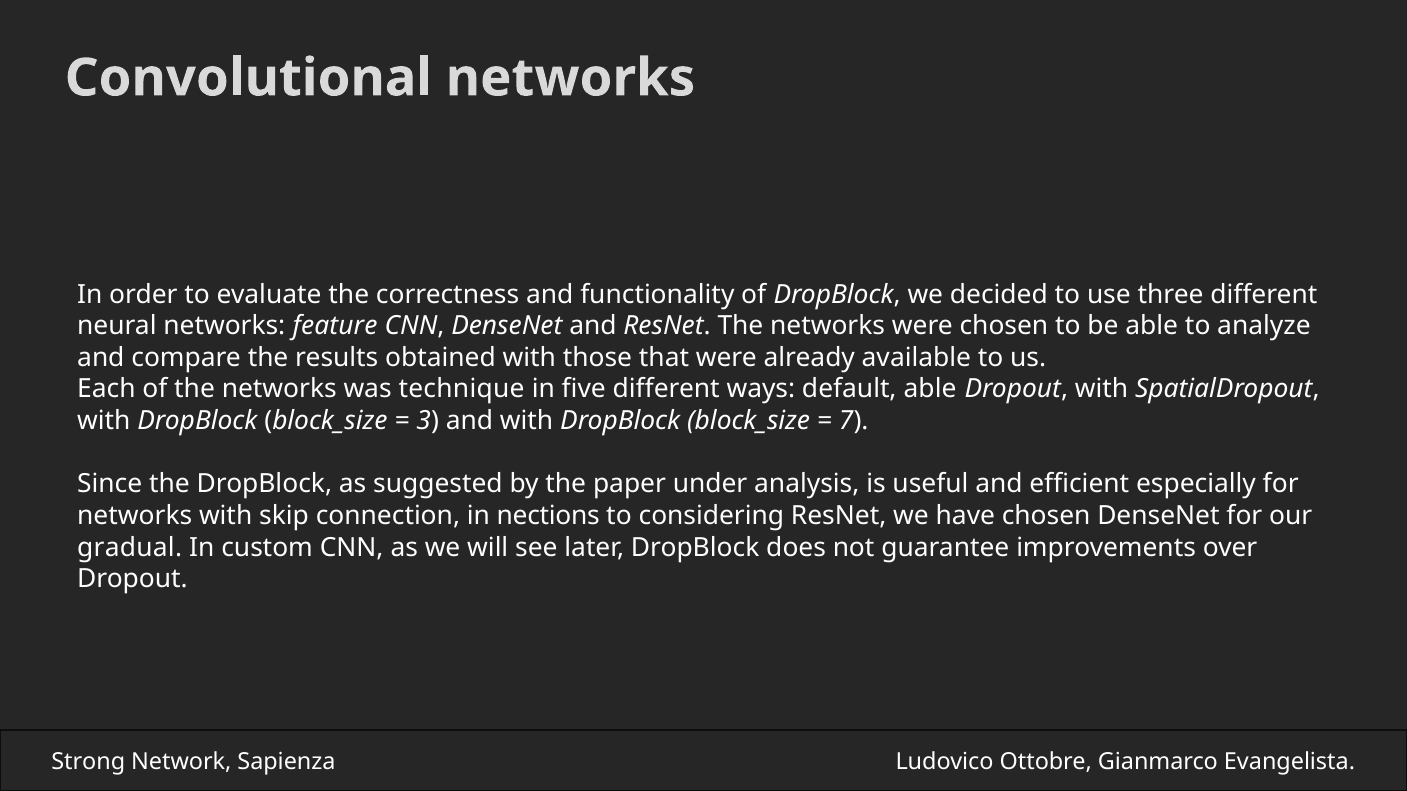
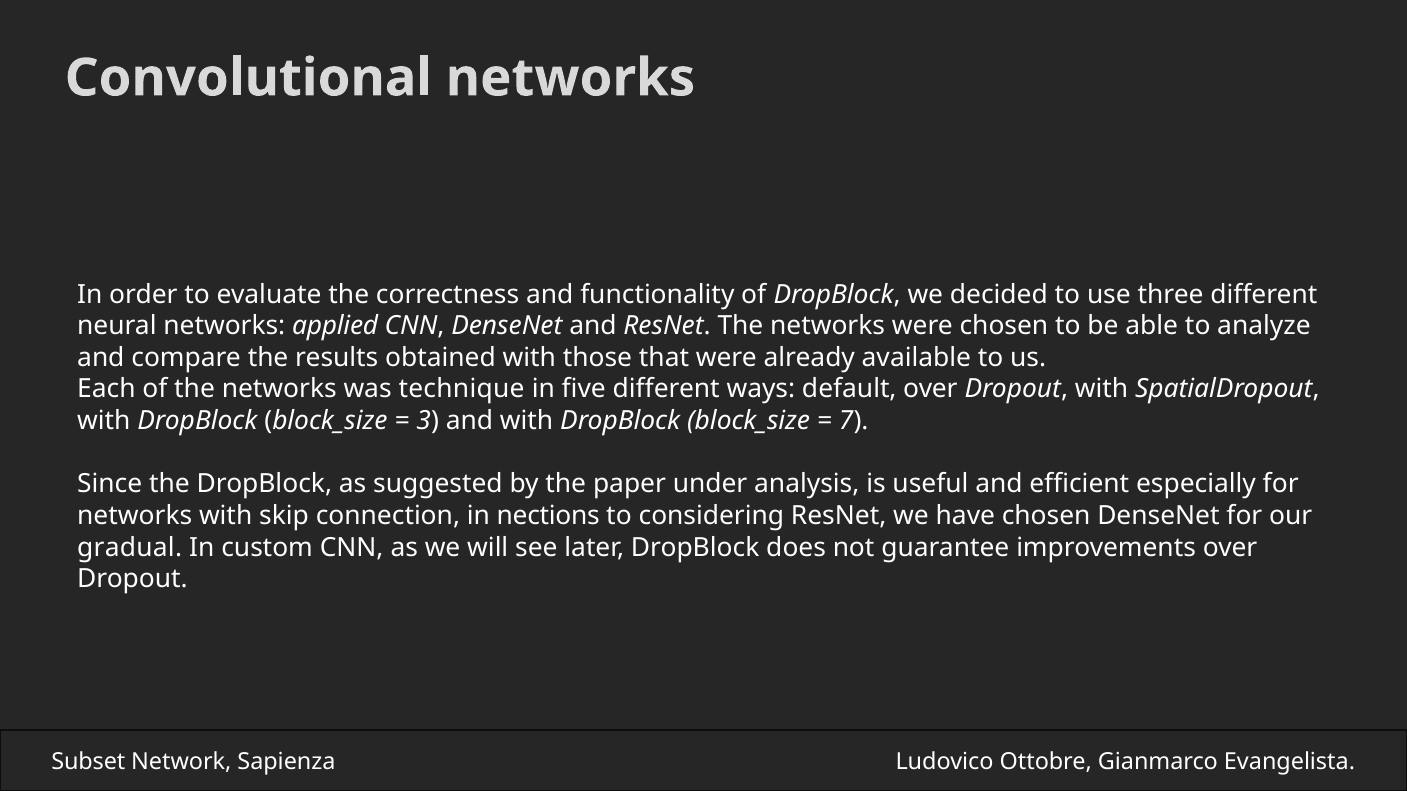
feature: feature -> applied
default able: able -> over
Strong: Strong -> Subset
